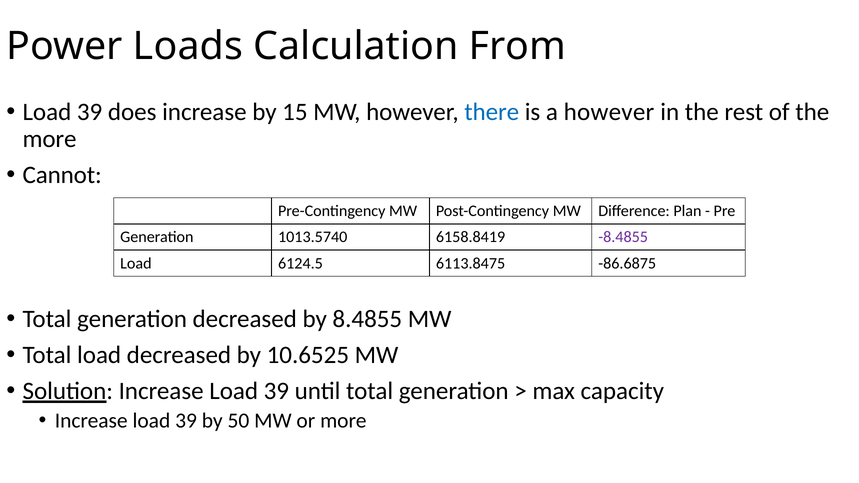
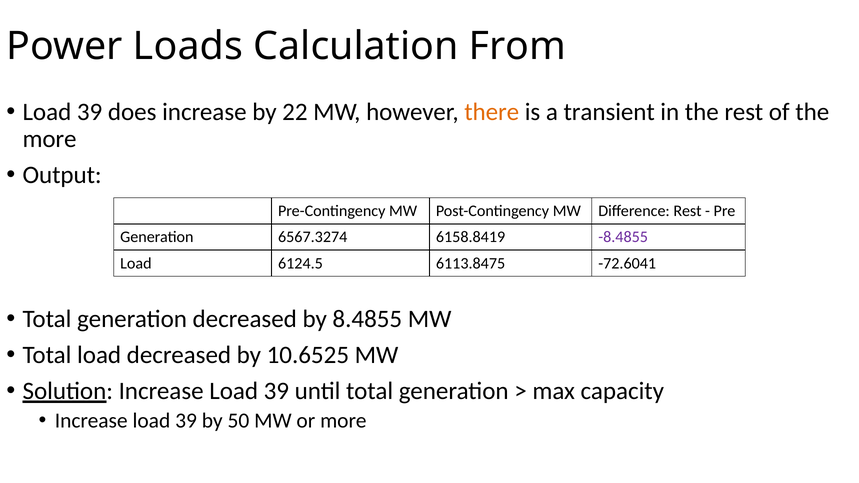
15: 15 -> 22
there colour: blue -> orange
a however: however -> transient
Cannot: Cannot -> Output
Difference Plan: Plan -> Rest
1013.5740: 1013.5740 -> 6567.3274
-86.6875: -86.6875 -> -72.6041
